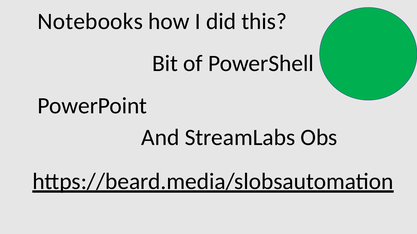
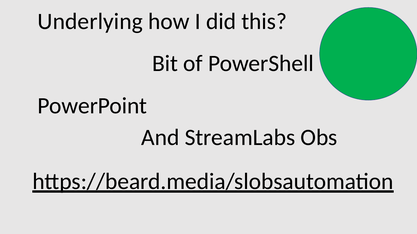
Notebooks: Notebooks -> Underlying
